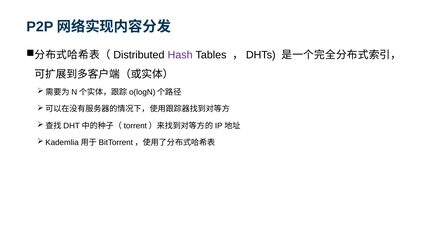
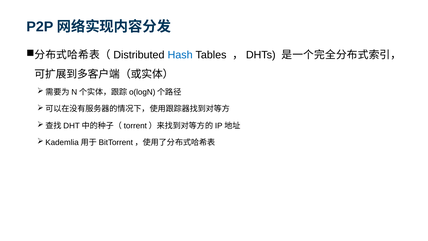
Hash colour: purple -> blue
